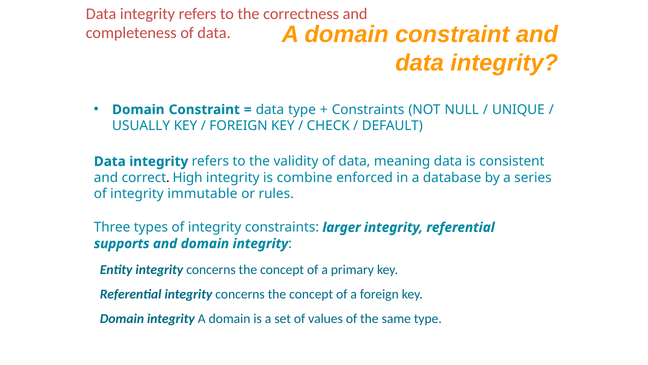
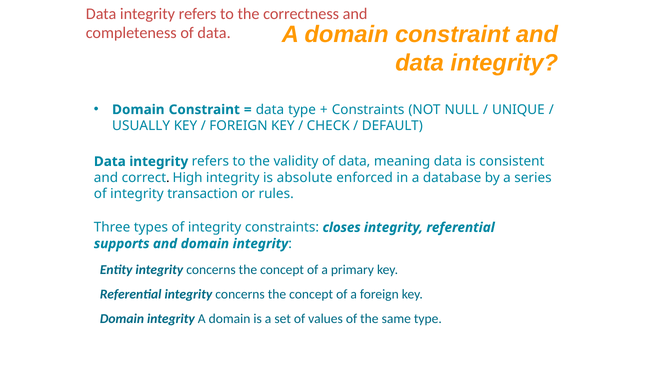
combine: combine -> absolute
immutable: immutable -> transaction
larger: larger -> closes
